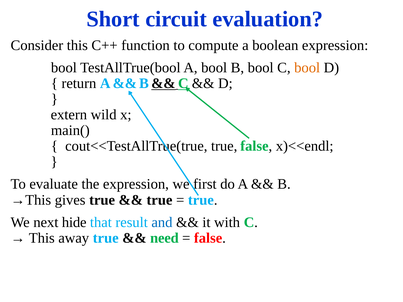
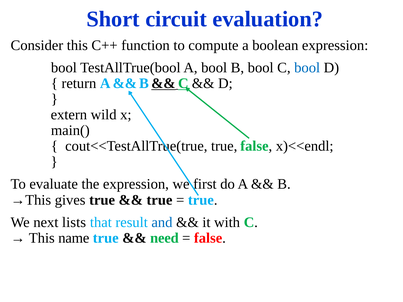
bool at (307, 68) colour: orange -> blue
hide: hide -> lists
away: away -> name
